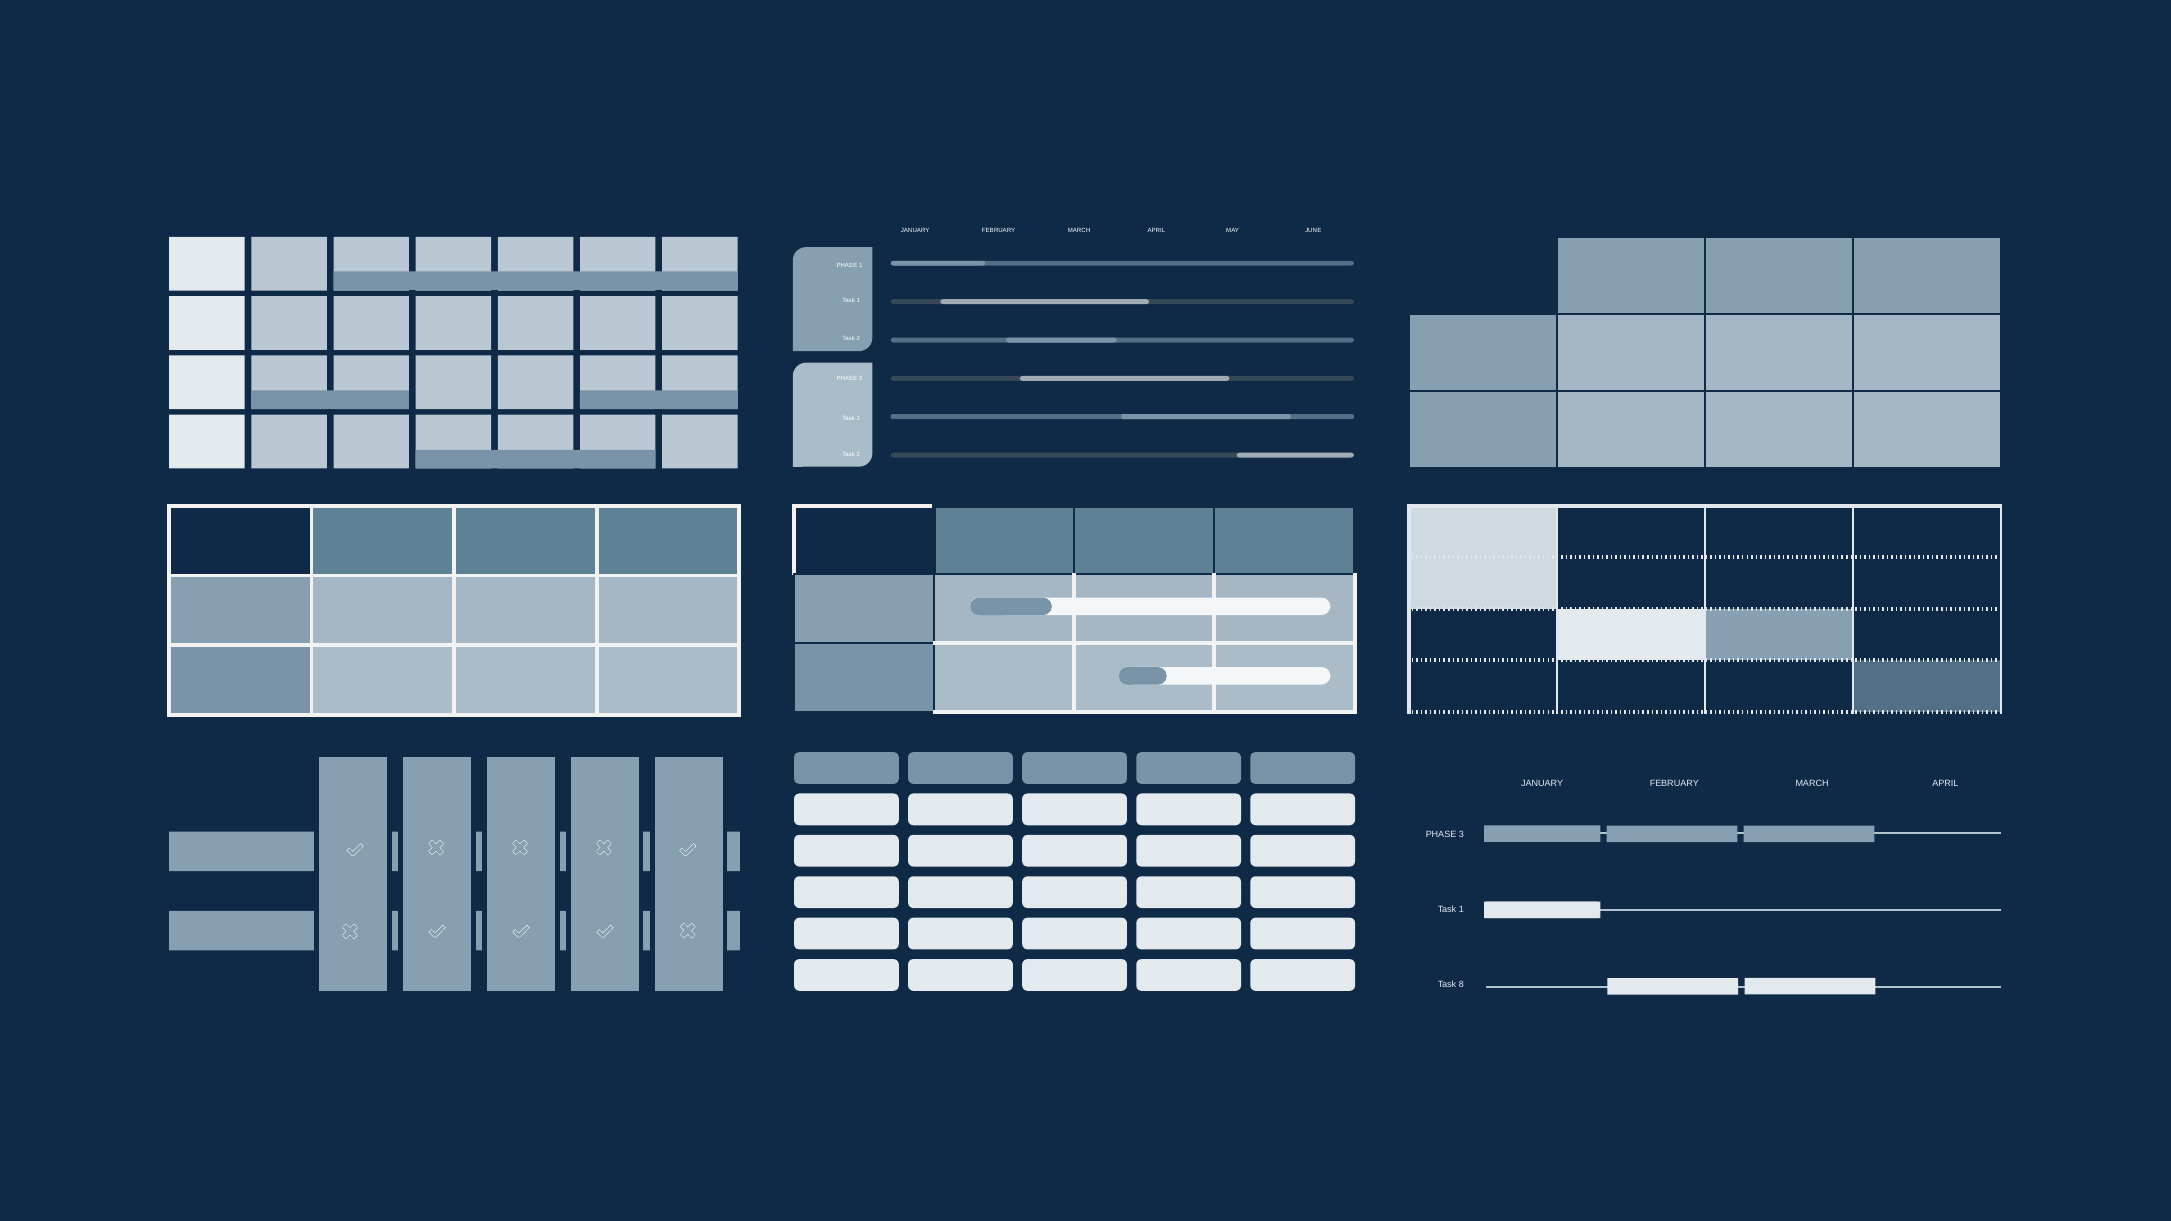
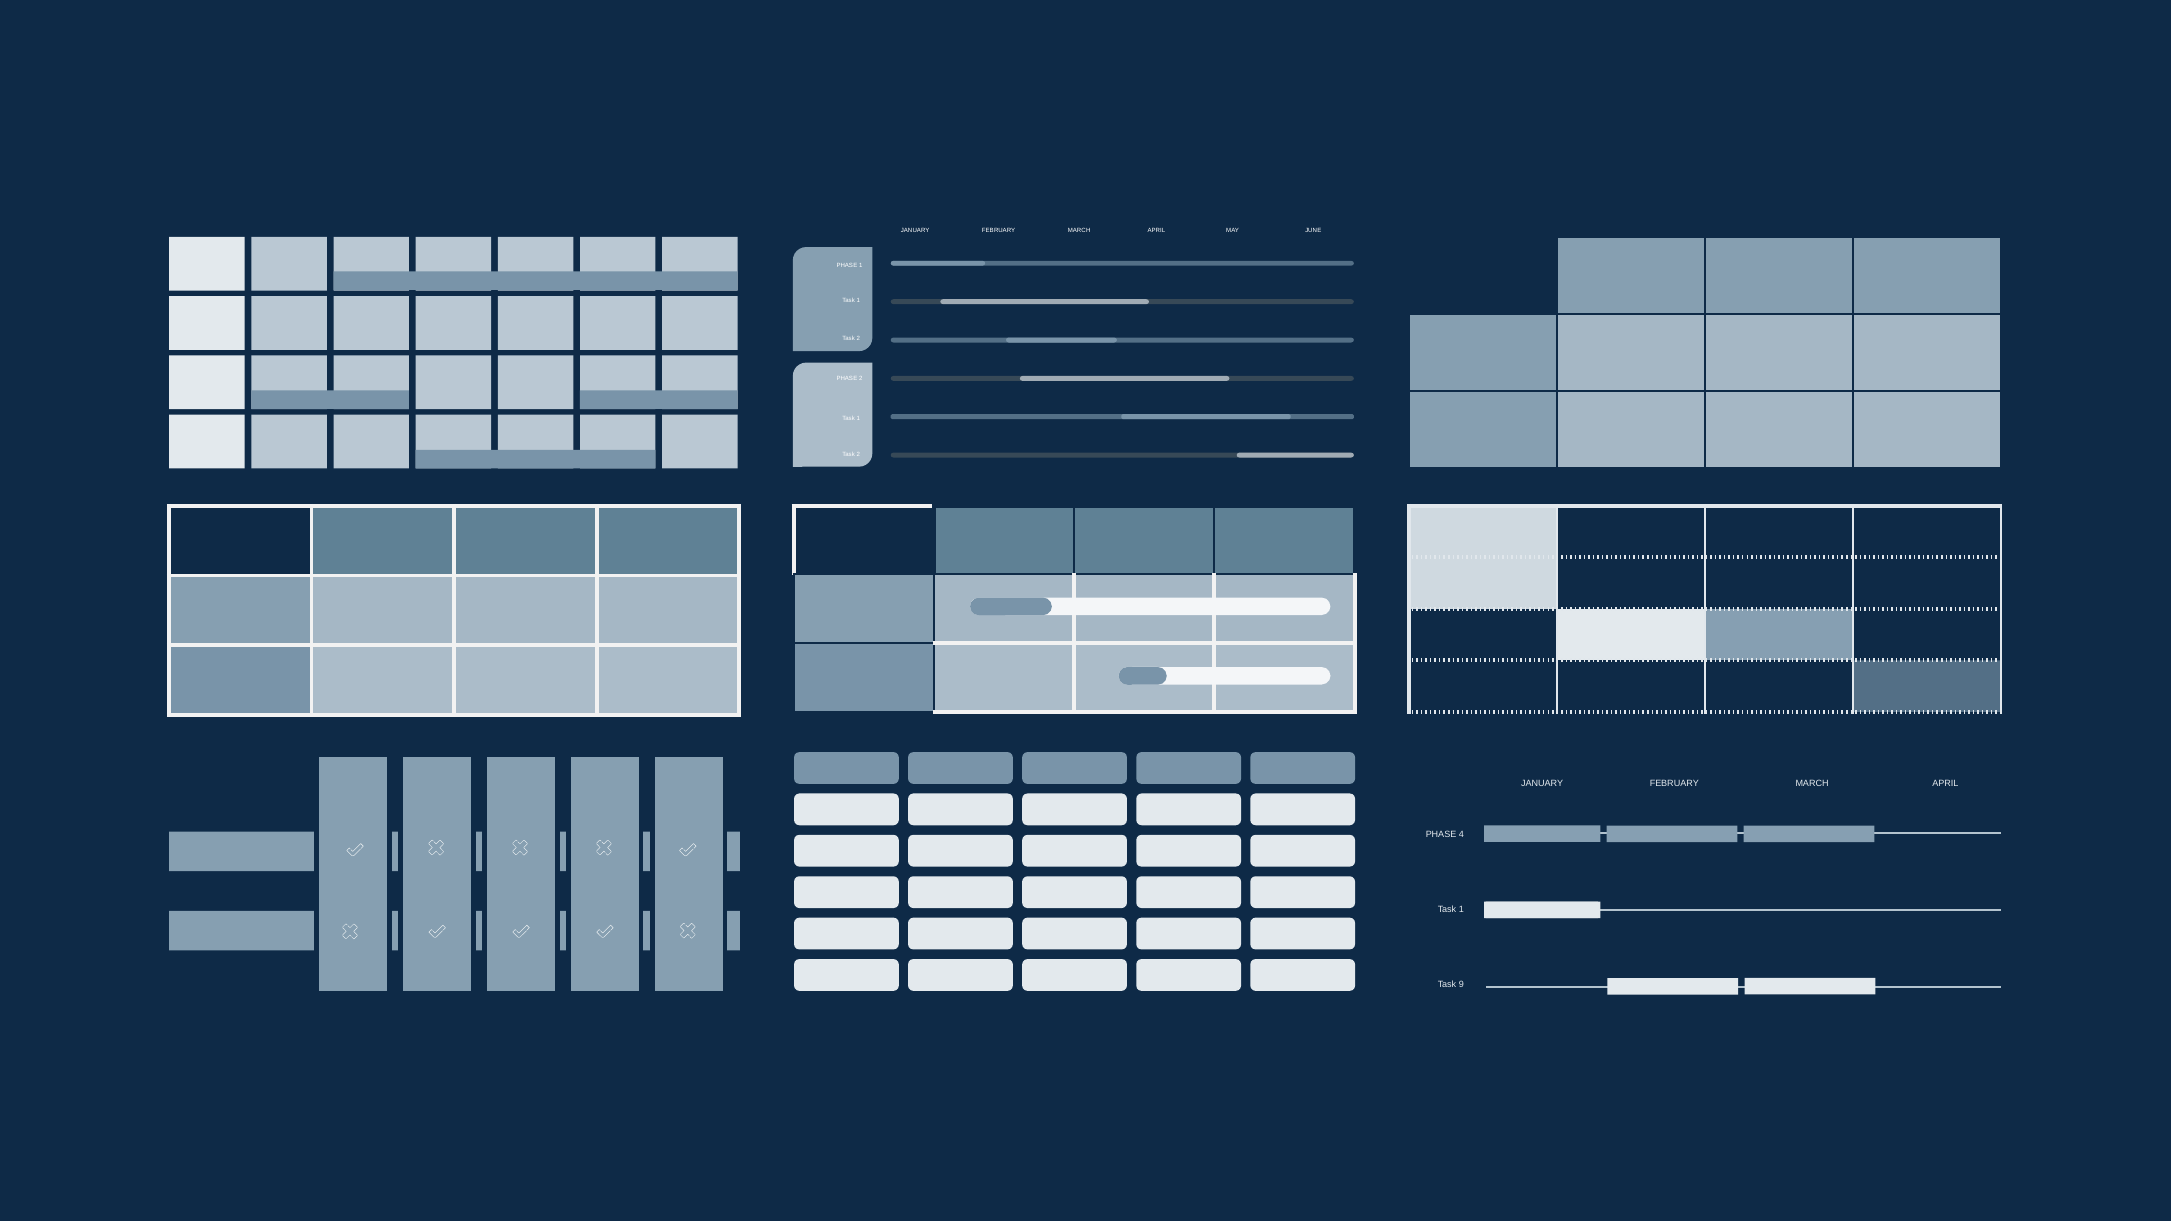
3: 3 -> 4
8: 8 -> 9
